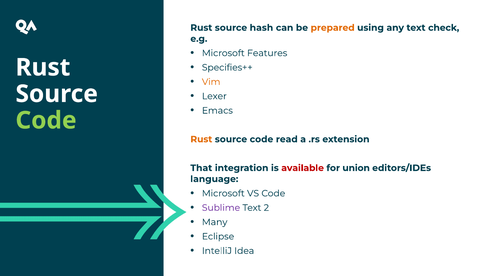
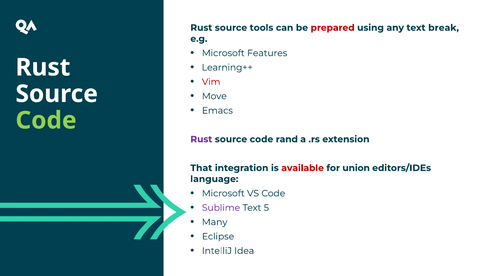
hash: hash -> tools
prepared colour: orange -> red
check: check -> break
Specifies++: Specifies++ -> Learning++
Vim colour: orange -> red
Lexer: Lexer -> Move
Rust at (201, 139) colour: orange -> purple
read: read -> rand
2: 2 -> 5
